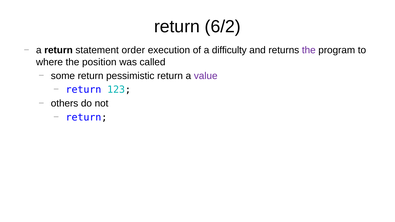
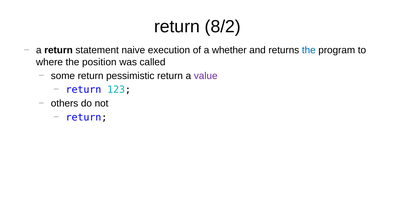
6/2: 6/2 -> 8/2
order: order -> naive
difficulty: difficulty -> whether
the at (309, 50) colour: purple -> blue
